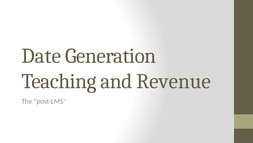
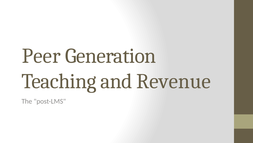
Date: Date -> Peer
